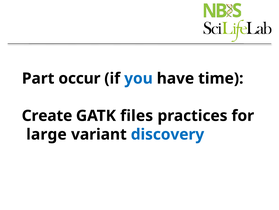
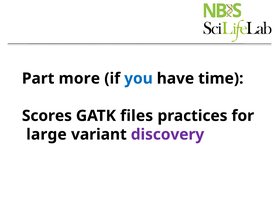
occur: occur -> more
Create: Create -> Scores
discovery colour: blue -> purple
